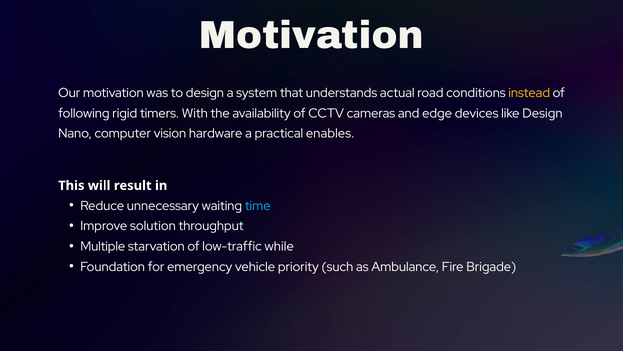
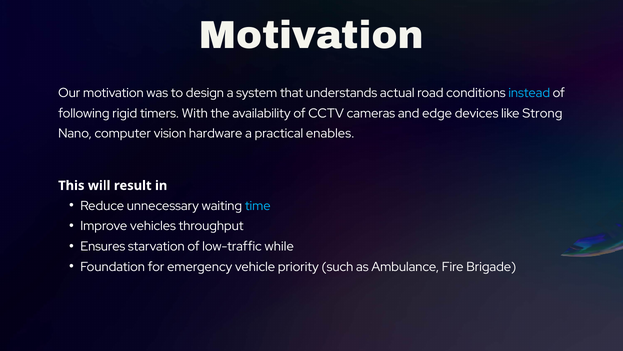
instead colour: yellow -> light blue
like Design: Design -> Strong
solution: solution -> vehicles
Multiple: Multiple -> Ensures
